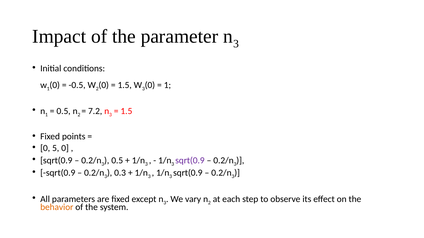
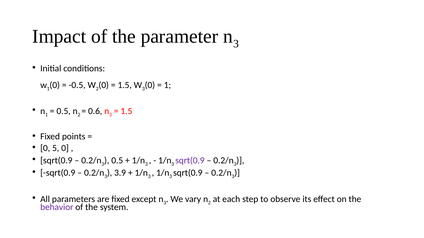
7.2: 7.2 -> 0.6
0.3: 0.3 -> 3.9
behavior colour: orange -> purple
